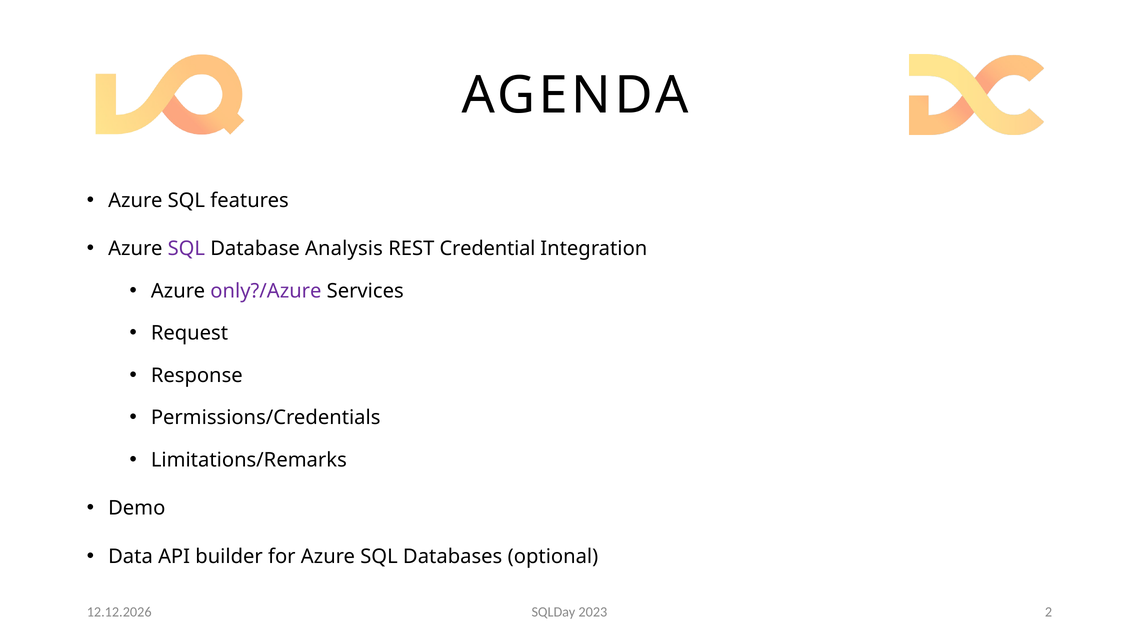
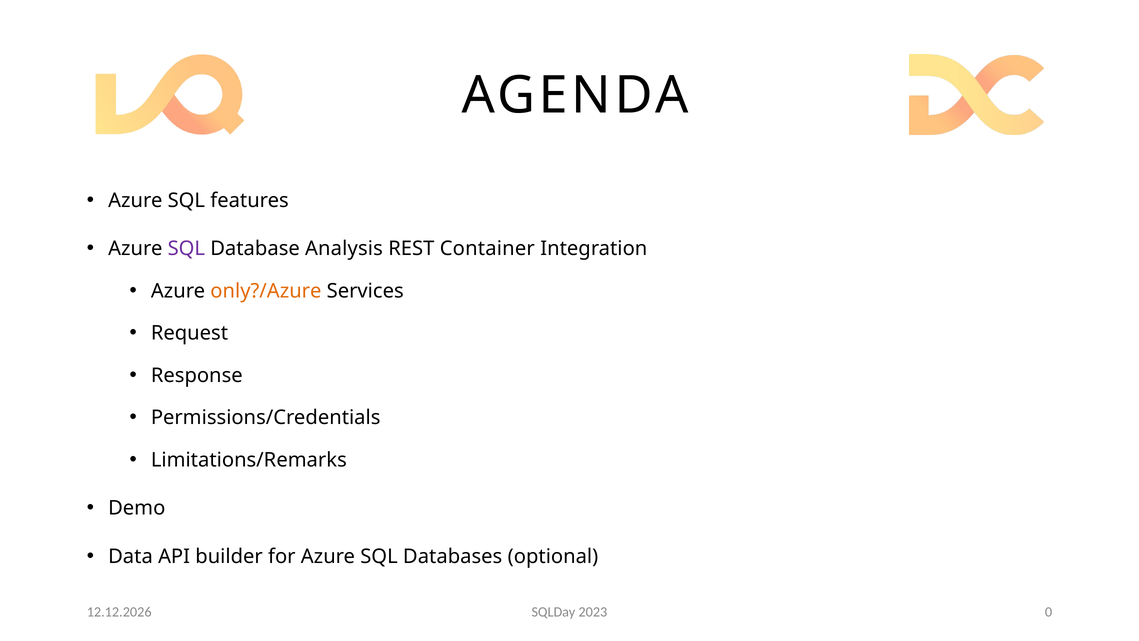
Credential: Credential -> Container
only?/Azure colour: purple -> orange
2: 2 -> 0
